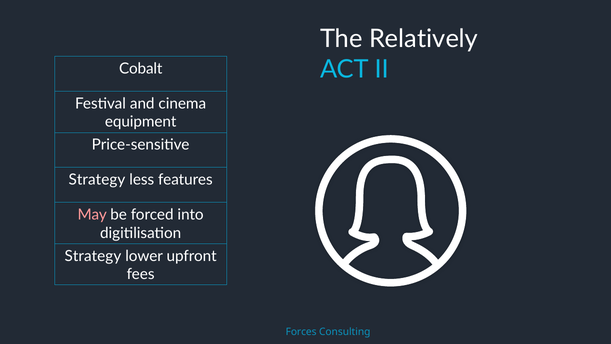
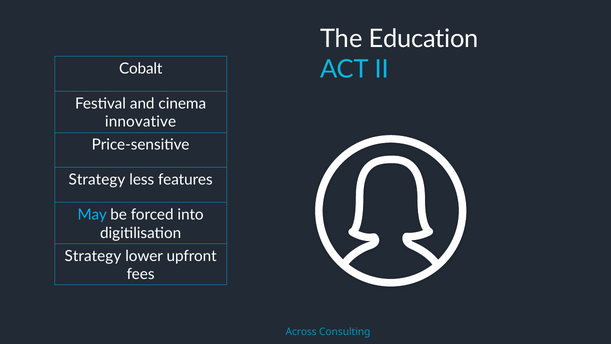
Relatively: Relatively -> Education
equipment: equipment -> innovative
May colour: pink -> light blue
Forces: Forces -> Across
